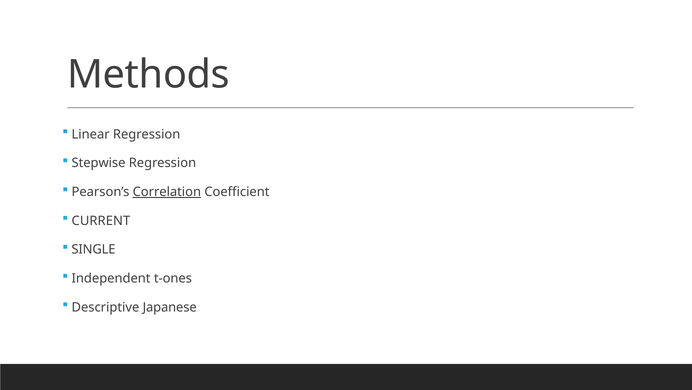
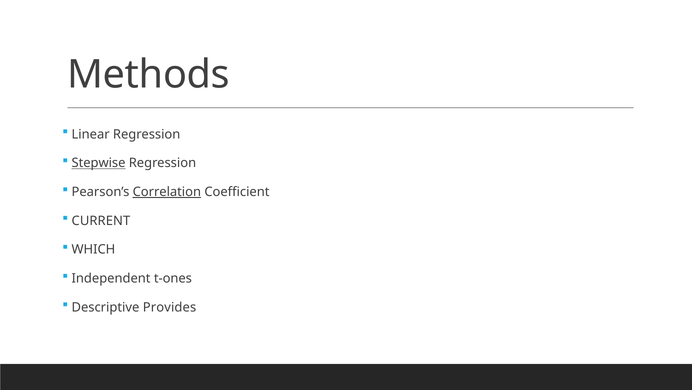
Stepwise underline: none -> present
SINGLE: SINGLE -> WHICH
Japanese: Japanese -> Provides
